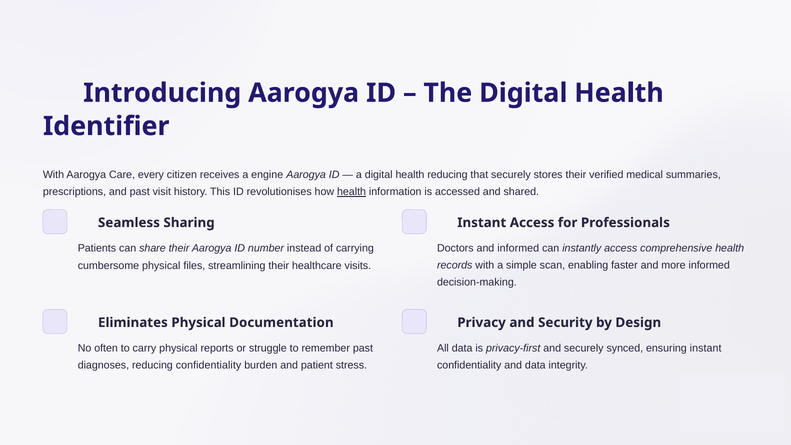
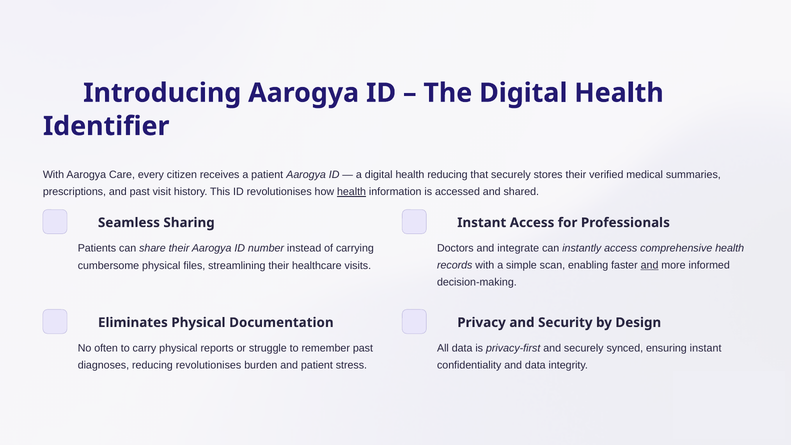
a engine: engine -> patient
and informed: informed -> integrate
and at (650, 265) underline: none -> present
reducing confidentiality: confidentiality -> revolutionises
